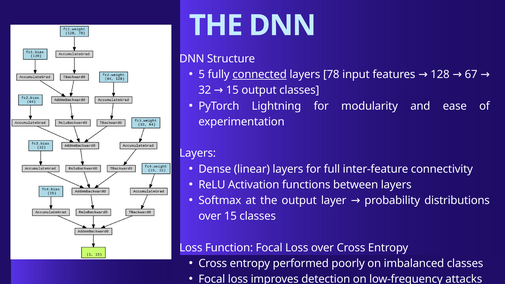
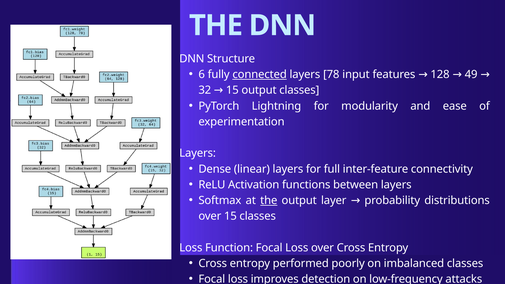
5: 5 -> 6
67: 67 -> 49
the at (269, 201) underline: none -> present
